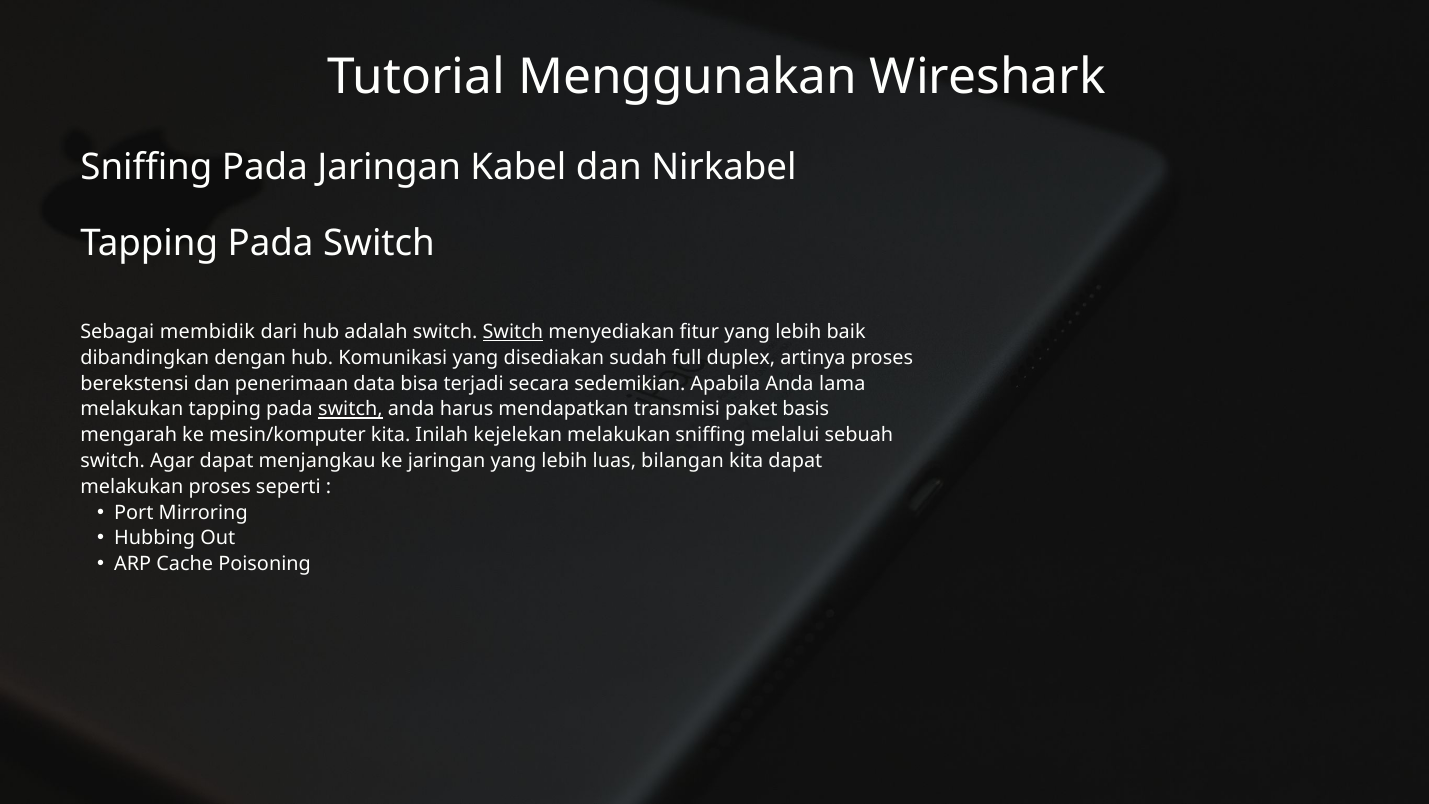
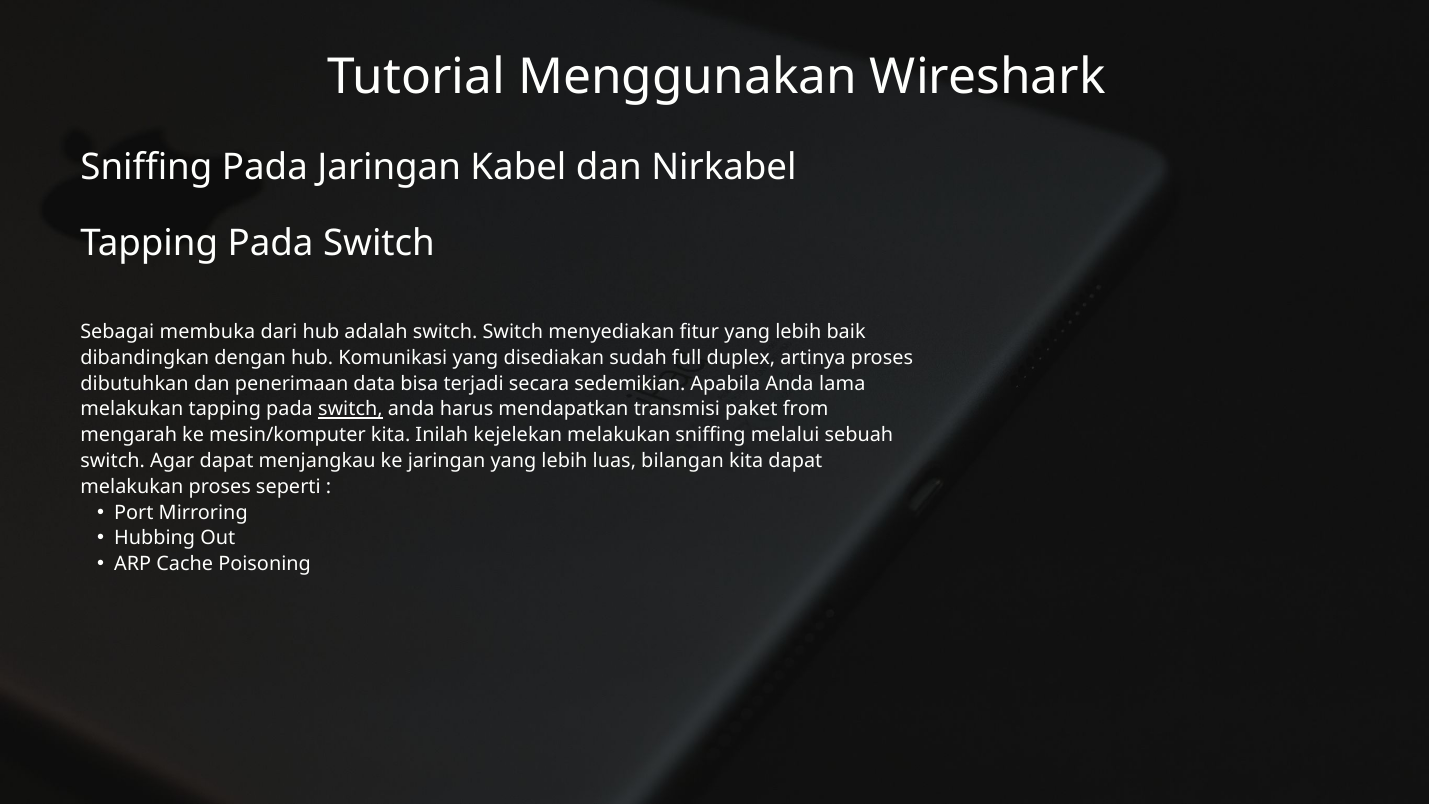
membidik: membidik -> membuka
Switch at (513, 332) underline: present -> none
berekstensi: berekstensi -> dibutuhkan
basis: basis -> from
